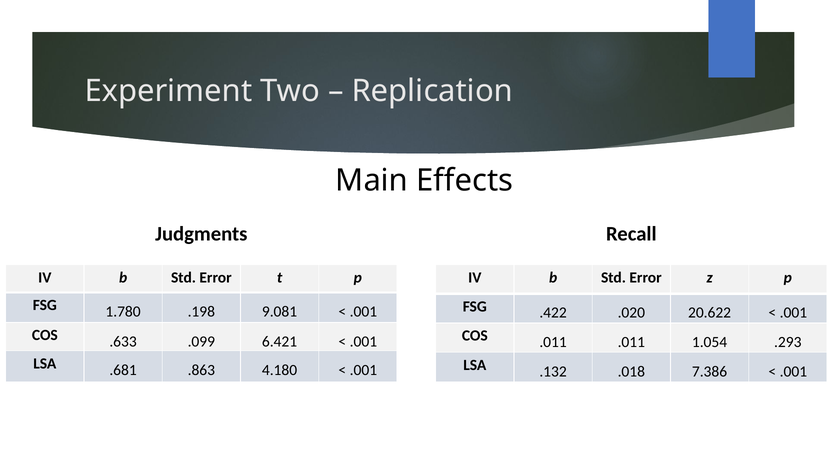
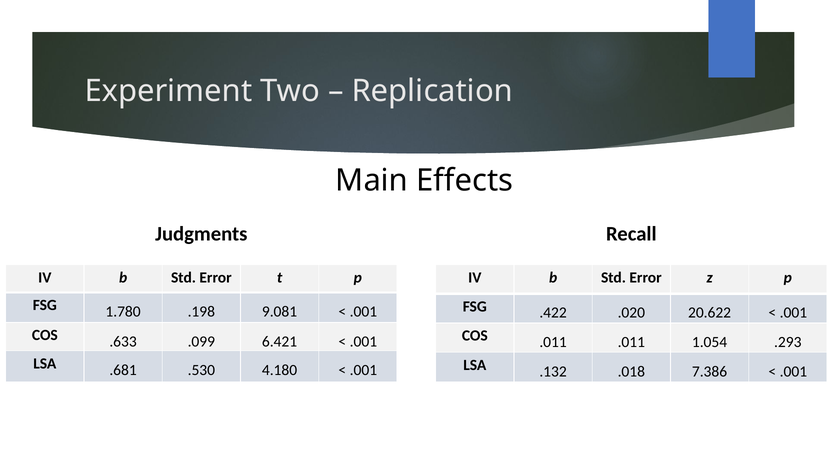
.863: .863 -> .530
